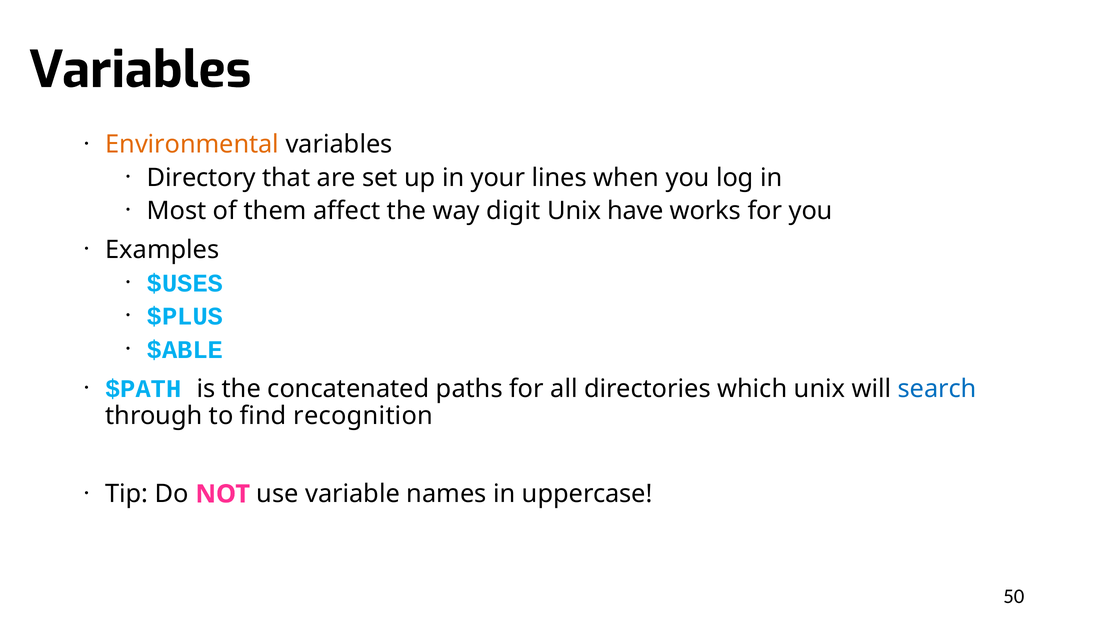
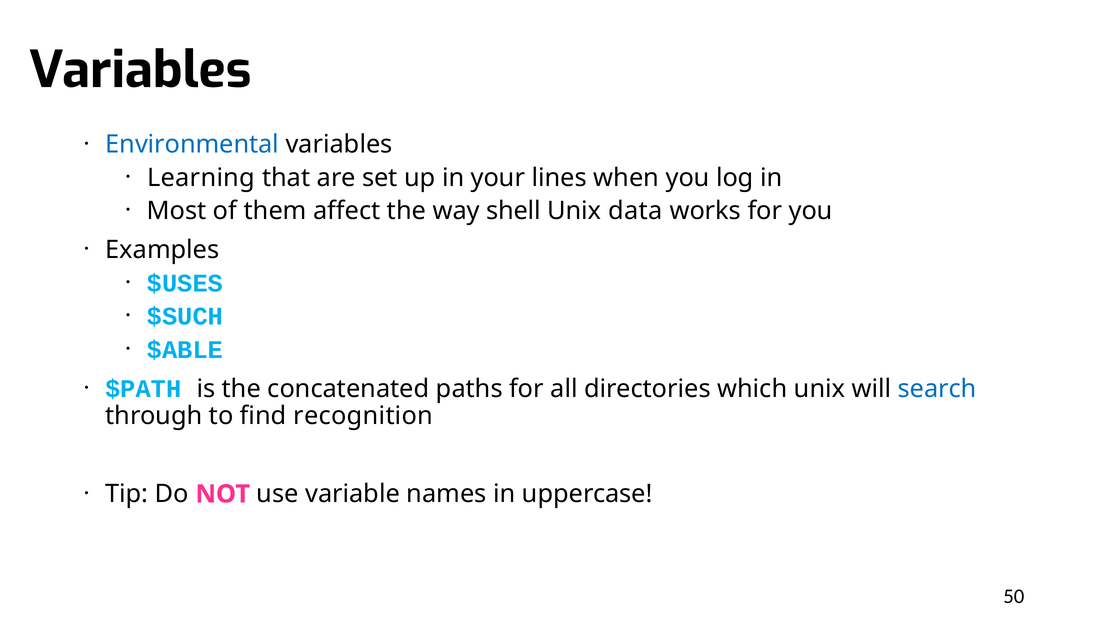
Environmental colour: orange -> blue
Directory: Directory -> Learning
digit: digit -> shell
have: have -> data
$PLUS: $PLUS -> $SUCH
